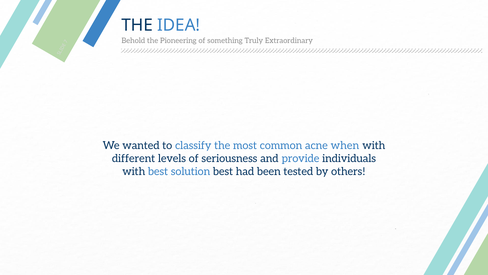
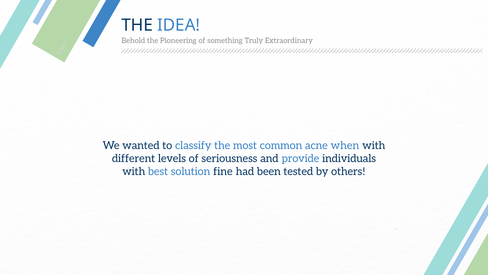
solution best: best -> fine
